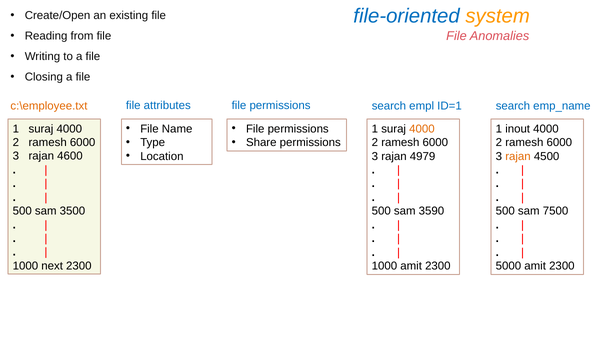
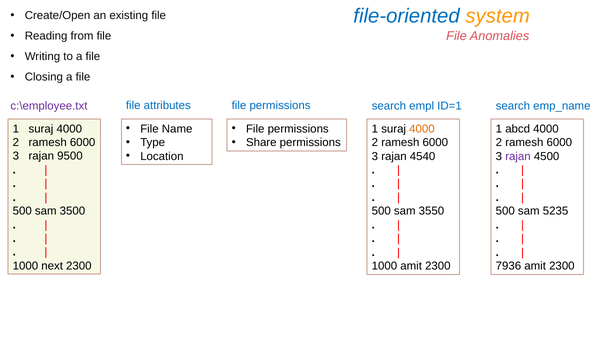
c:\employee.txt colour: orange -> purple
inout: inout -> abcd
4600: 4600 -> 9500
4979: 4979 -> 4540
rajan at (518, 157) colour: orange -> purple
3590: 3590 -> 3550
7500: 7500 -> 5235
5000: 5000 -> 7936
